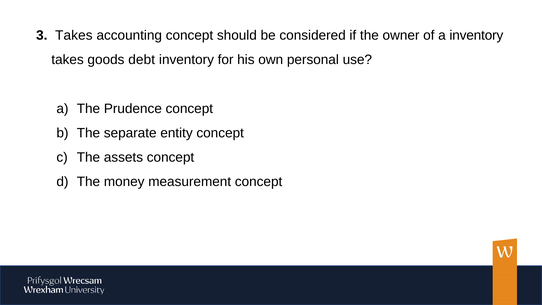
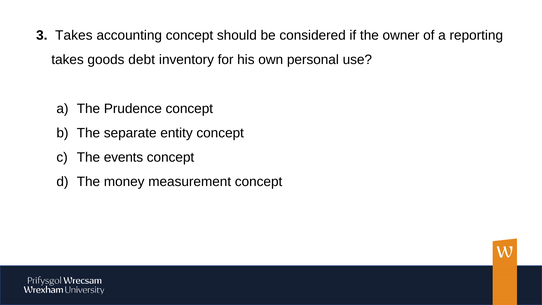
a inventory: inventory -> reporting
assets: assets -> events
